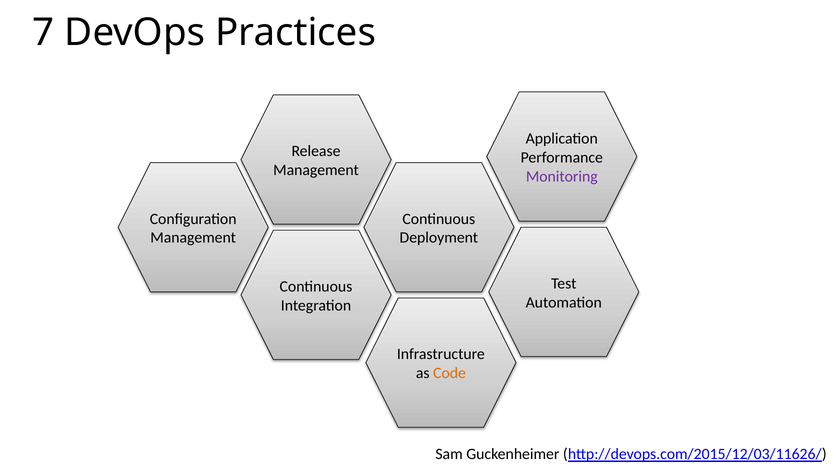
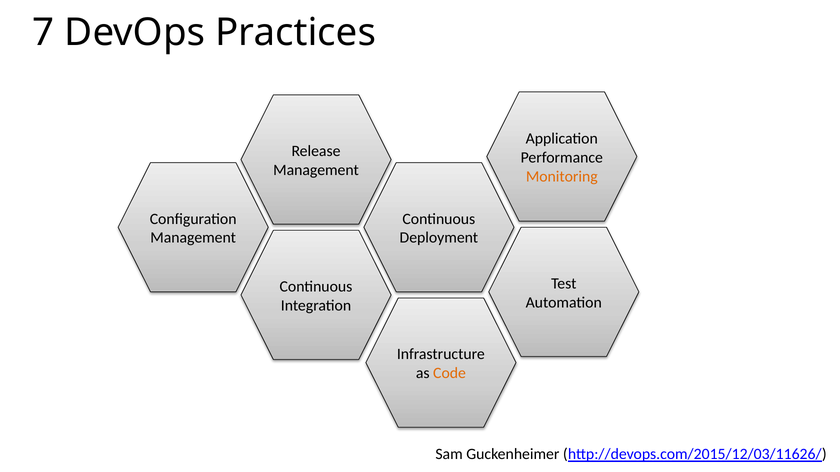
Monitoring colour: purple -> orange
